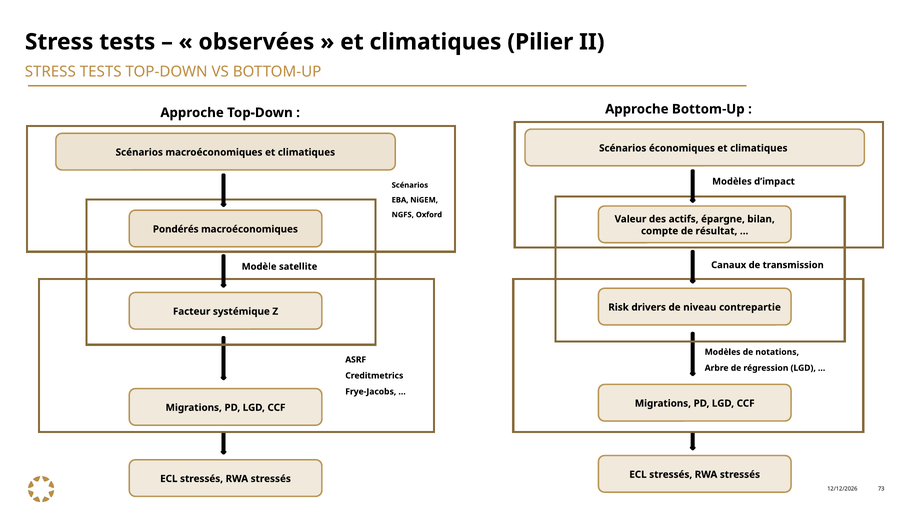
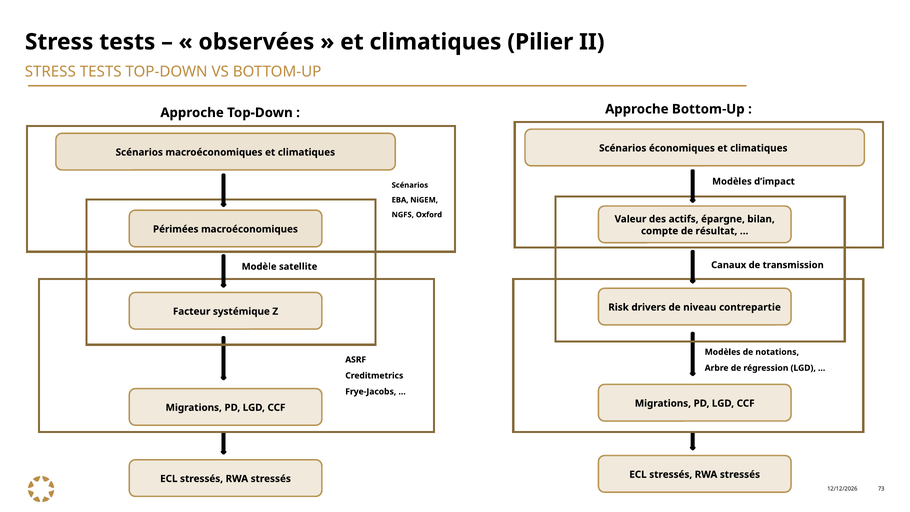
Pondérés: Pondérés -> Périmées
